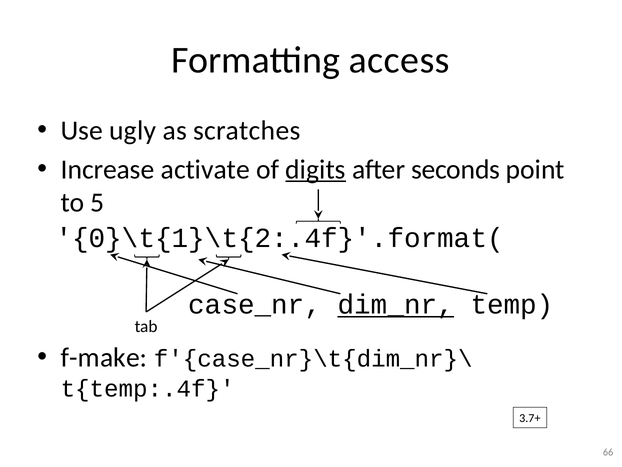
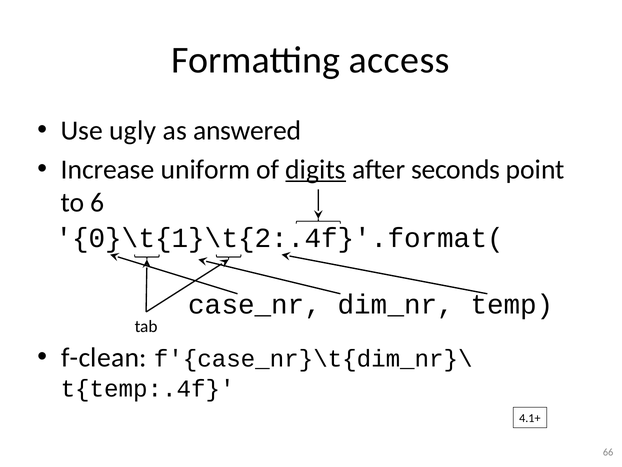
scratches: scratches -> answered
activate: activate -> uniform
5: 5 -> 6
dim_nr underline: present -> none
f-make: f-make -> f-clean
3.7+: 3.7+ -> 4.1+
